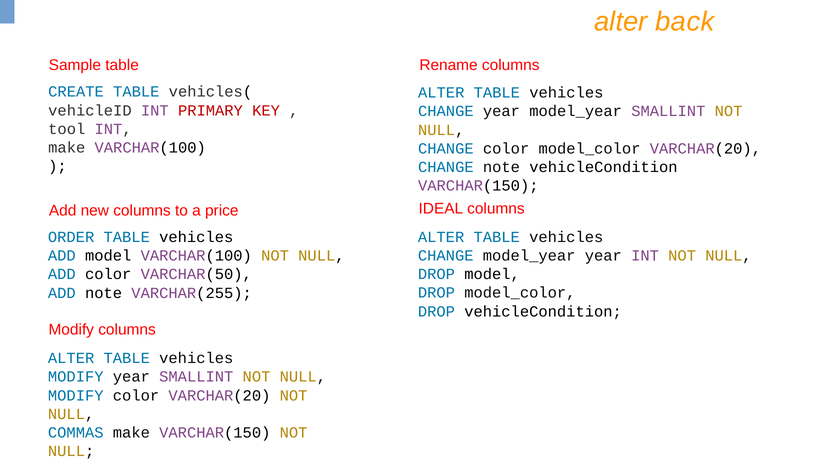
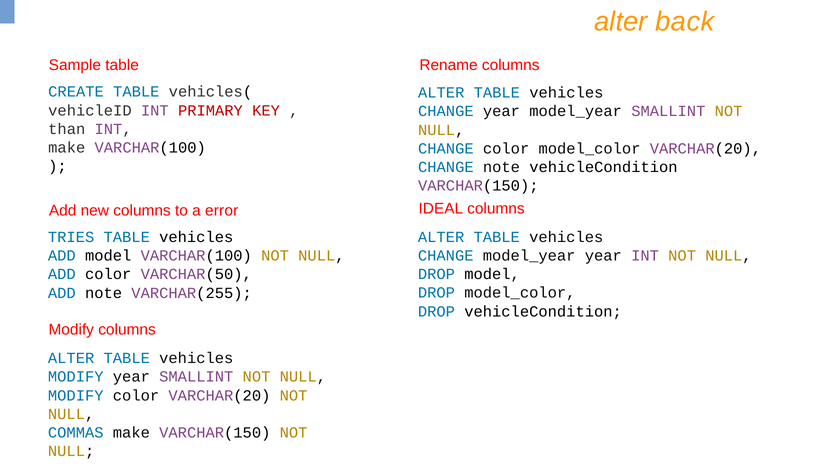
tool: tool -> than
price: price -> error
ORDER: ORDER -> TRIES
